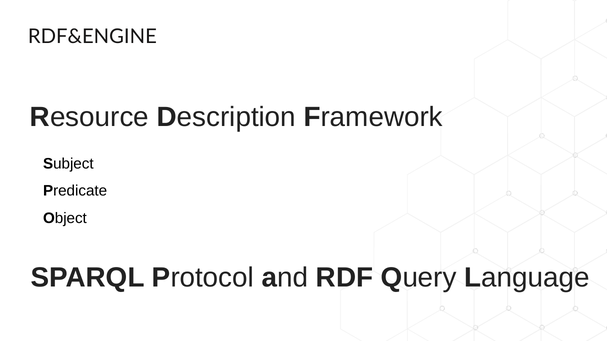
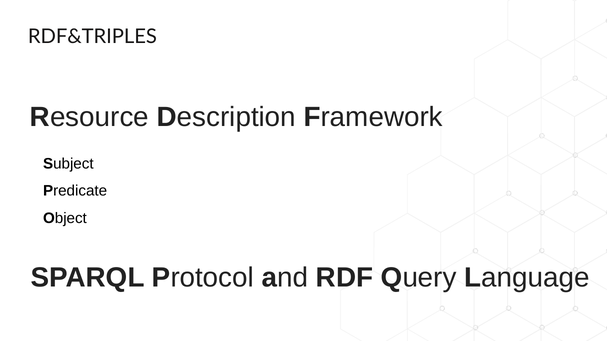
RDF&ENGINE: RDF&ENGINE -> RDF&TRIPLES
